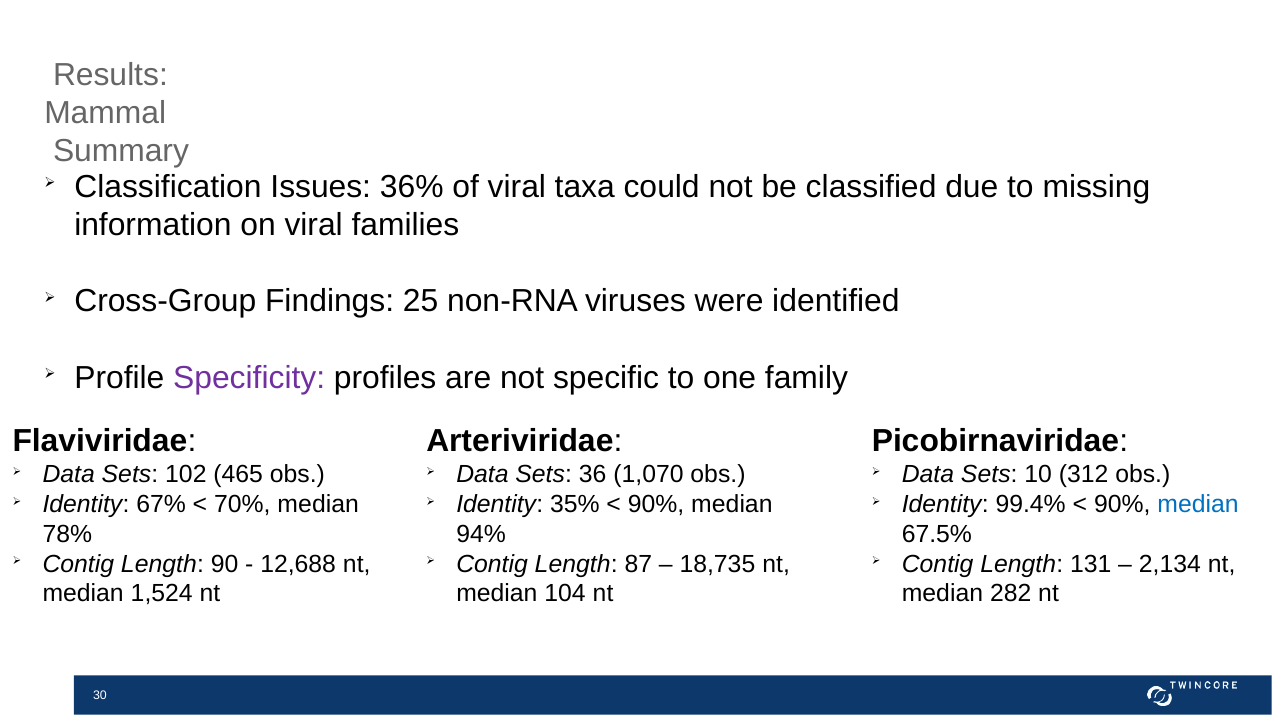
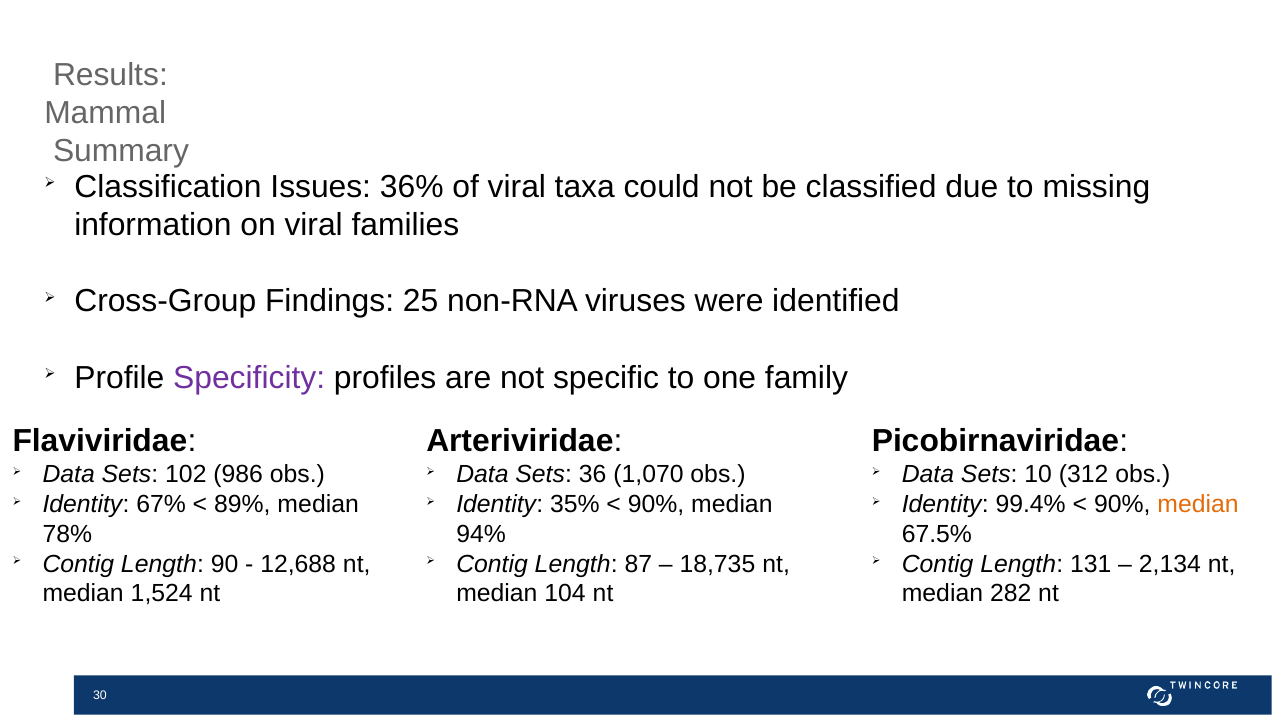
465: 465 -> 986
70%: 70% -> 89%
median at (1198, 504) colour: blue -> orange
